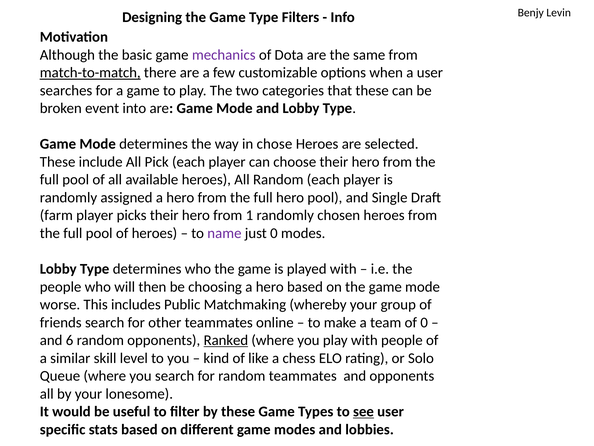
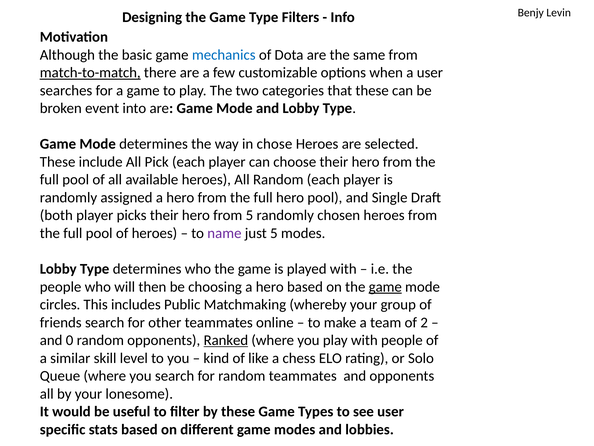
mechanics colour: purple -> blue
farm: farm -> both
from 1: 1 -> 5
just 0: 0 -> 5
game at (385, 286) underline: none -> present
worse: worse -> circles
of 0: 0 -> 2
6: 6 -> 0
see underline: present -> none
